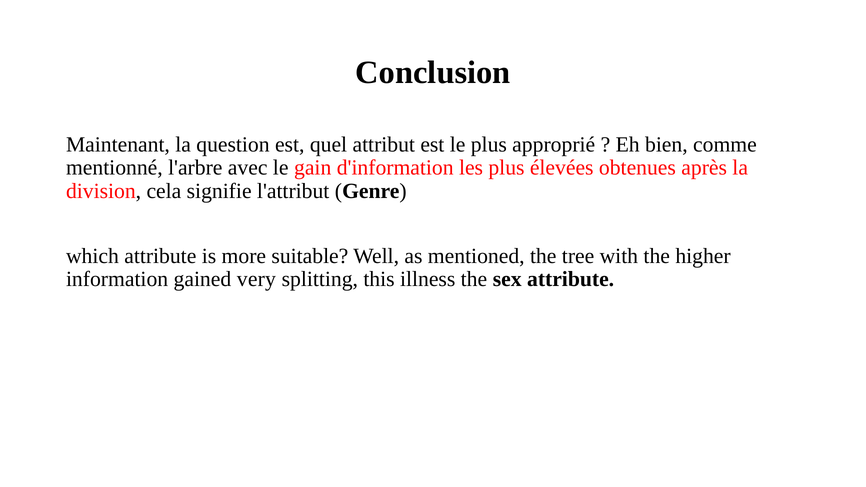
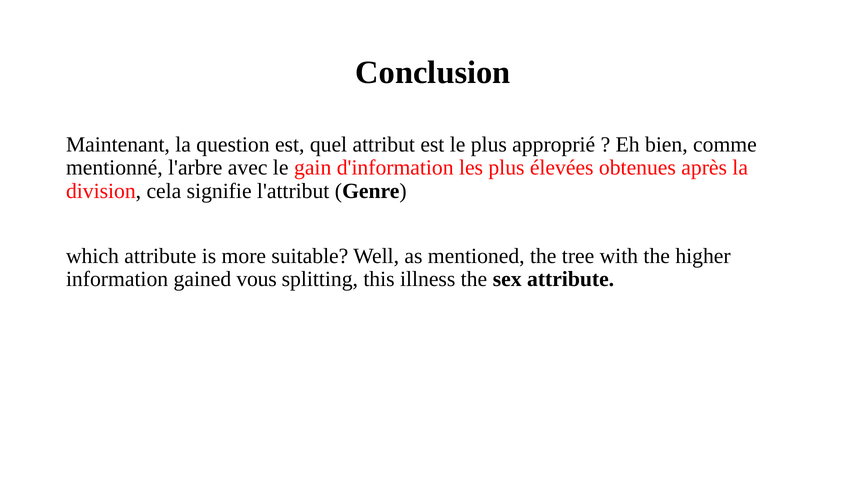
very: very -> vous
